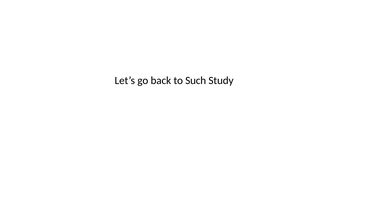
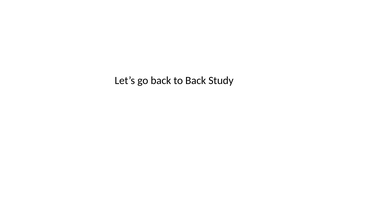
to Such: Such -> Back
